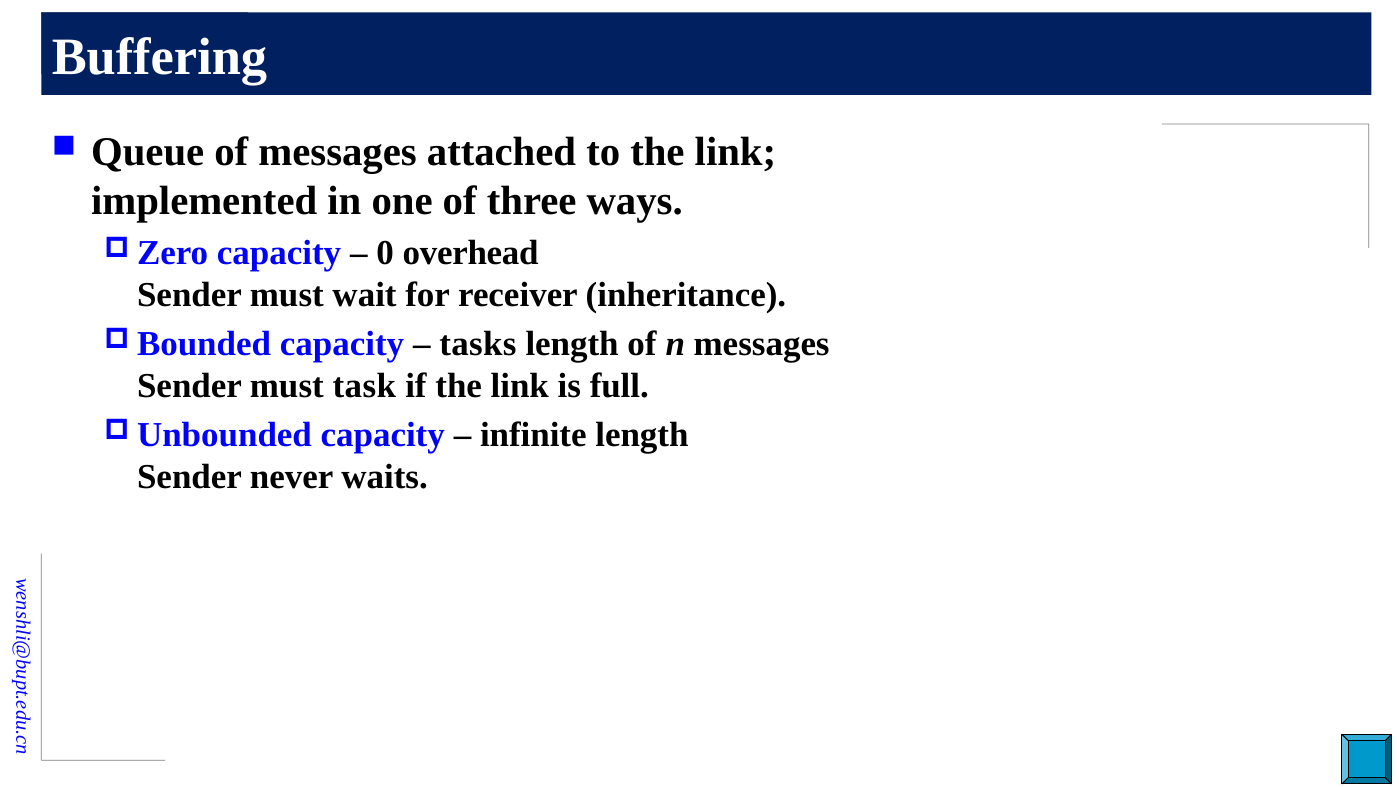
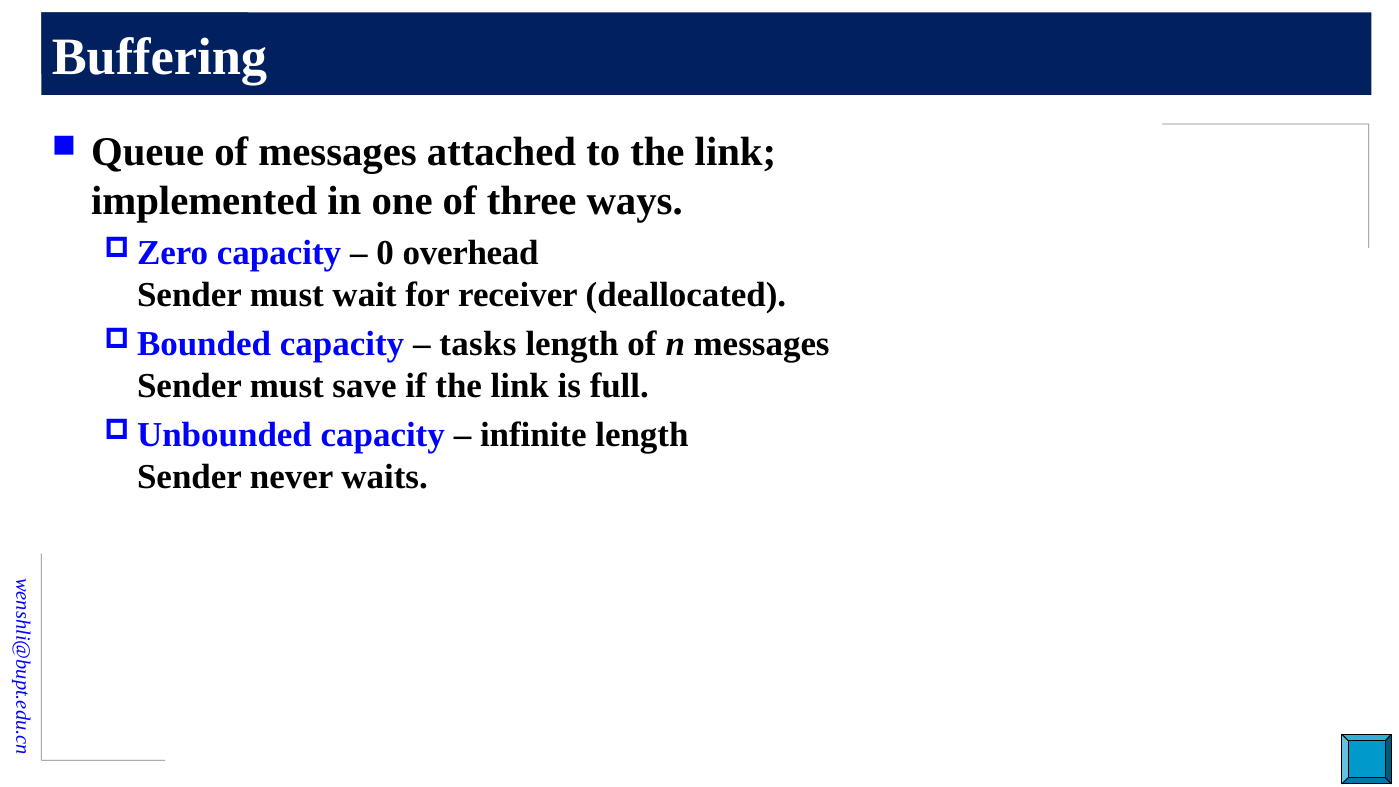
inheritance: inheritance -> deallocated
task: task -> save
